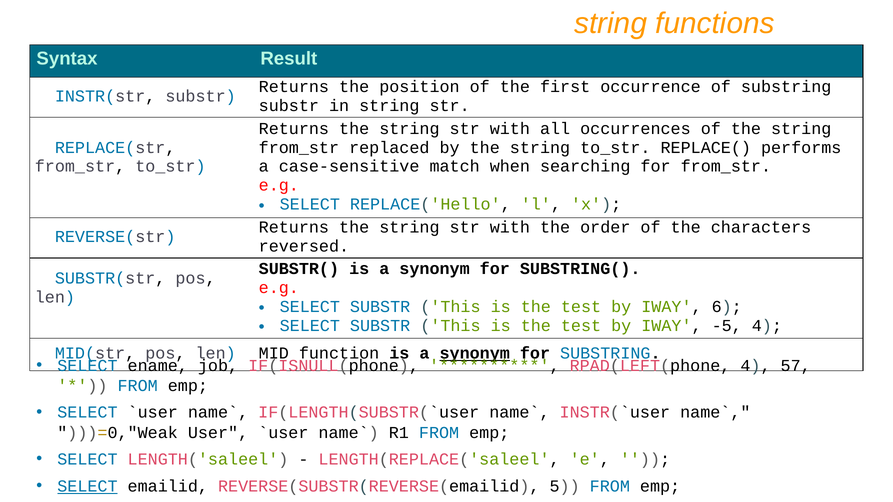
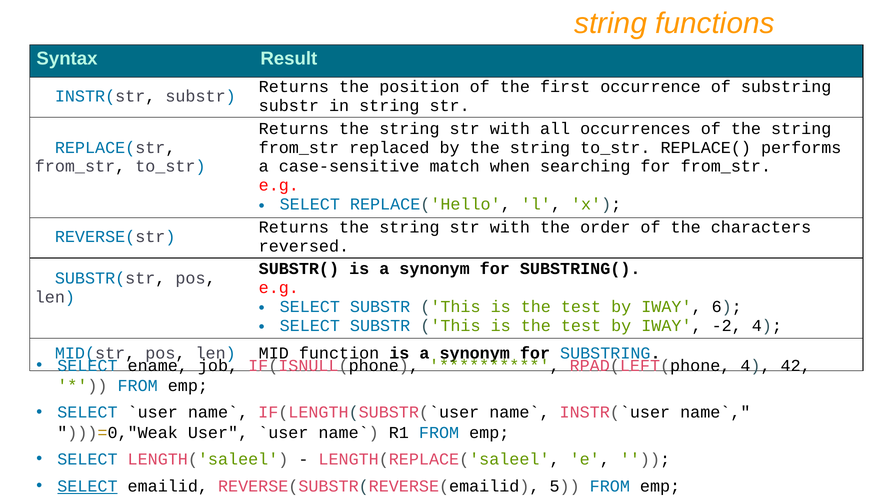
-5: -5 -> -2
synonym at (475, 354) underline: present -> none
57: 57 -> 42
